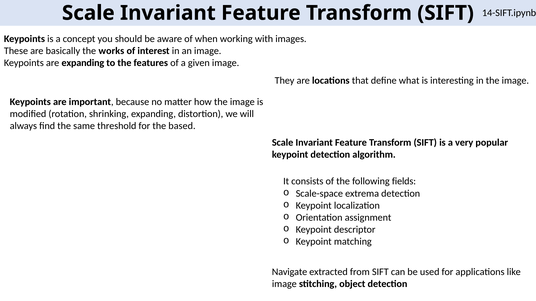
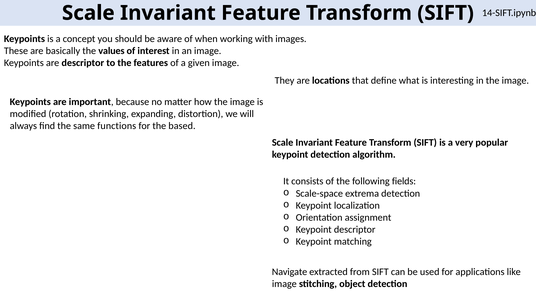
works: works -> values
are expanding: expanding -> descriptor
threshold: threshold -> functions
